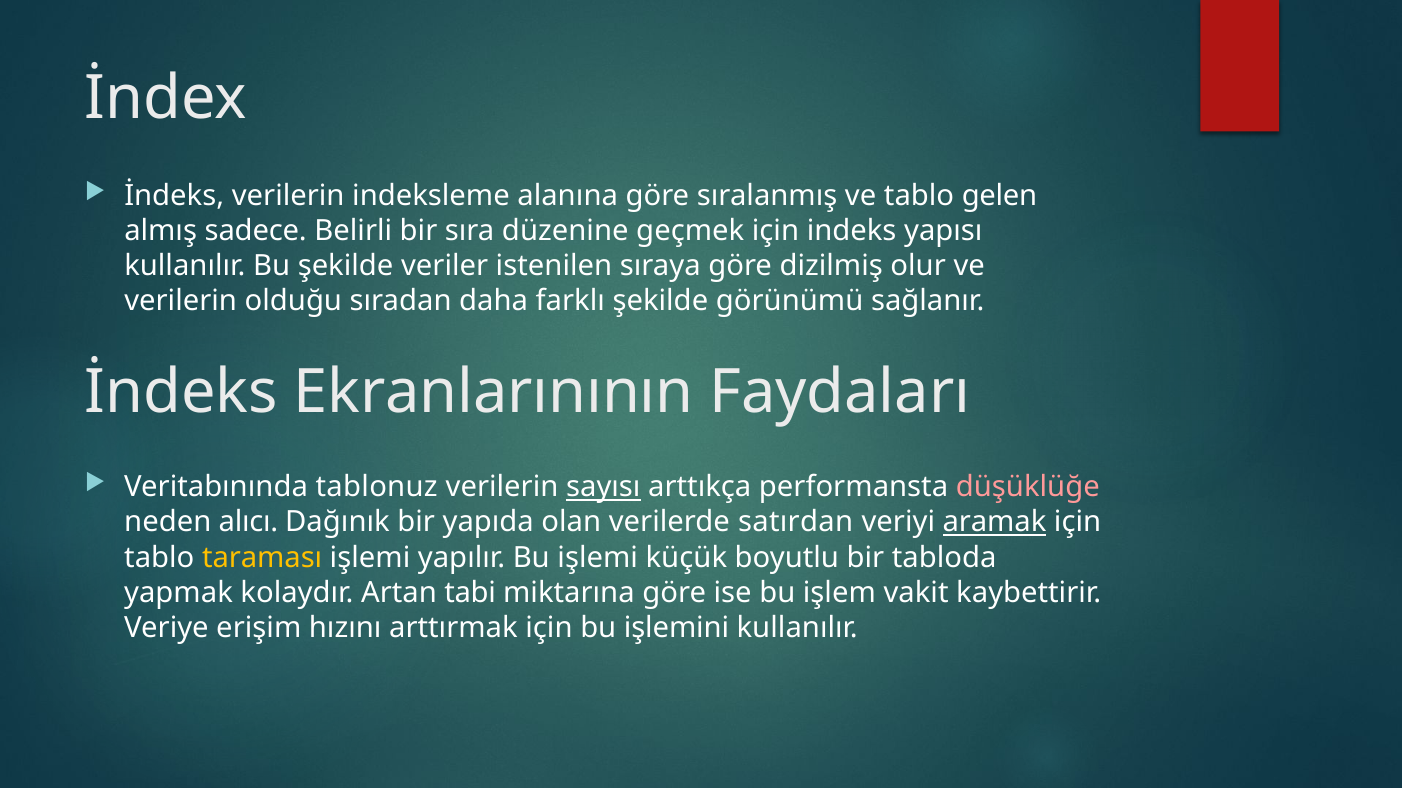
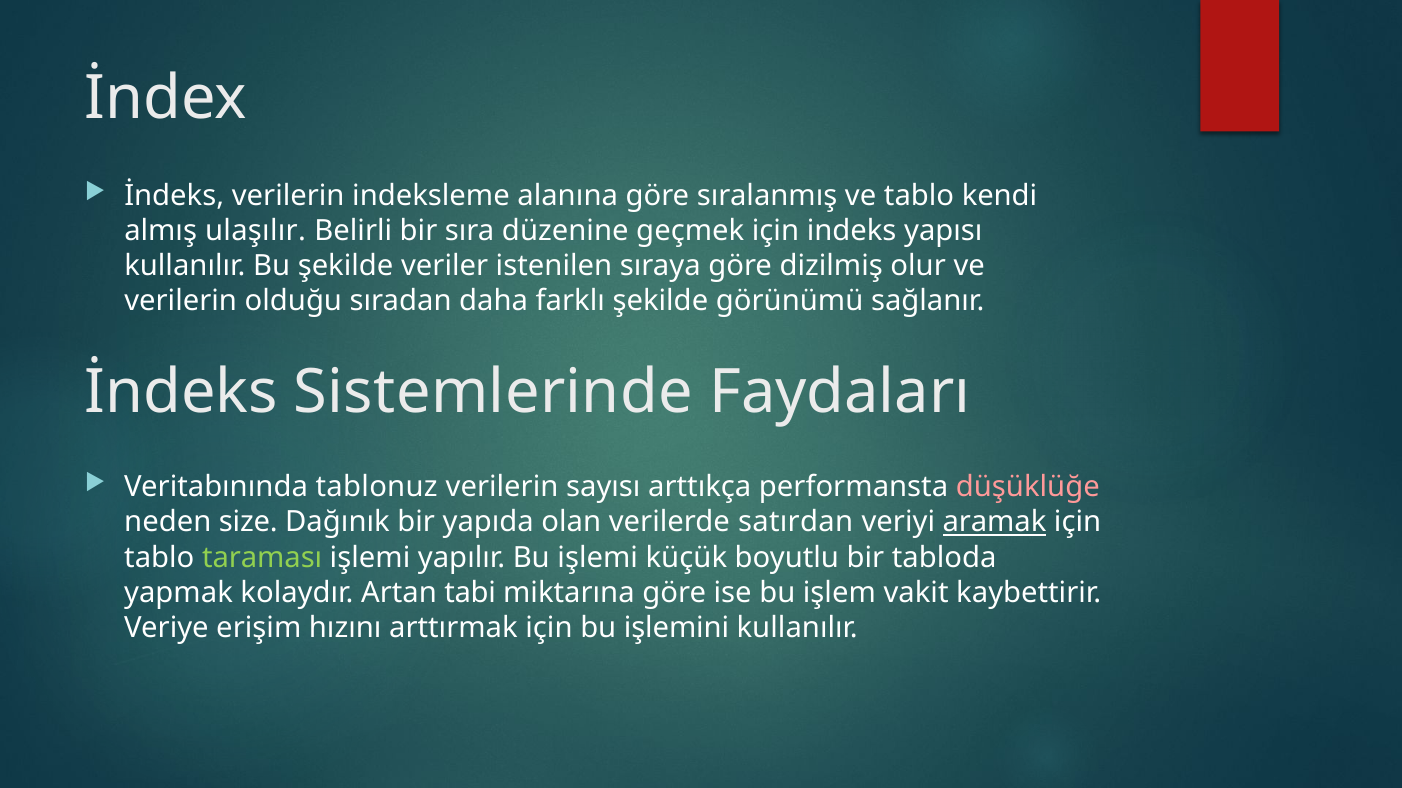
gelen: gelen -> kendi
sadece: sadece -> ulaşılır
Ekranlarınının: Ekranlarınının -> Sistemlerinde
sayısı underline: present -> none
alıcı: alıcı -> size
taraması colour: yellow -> light green
